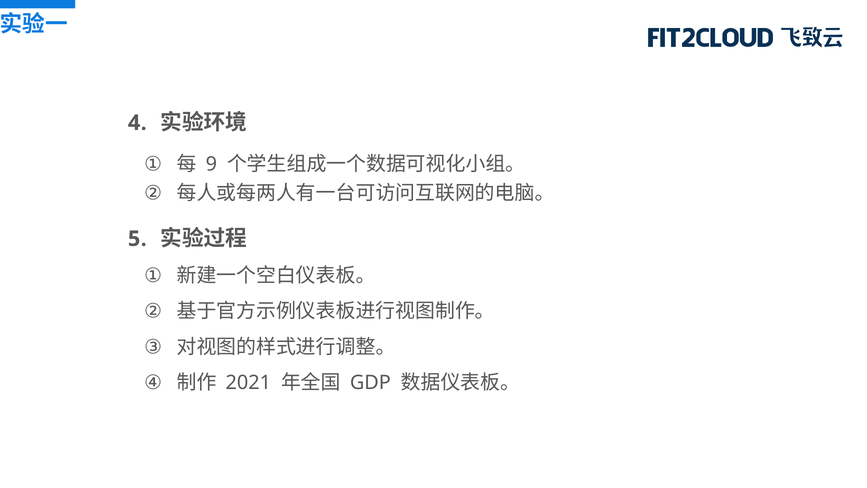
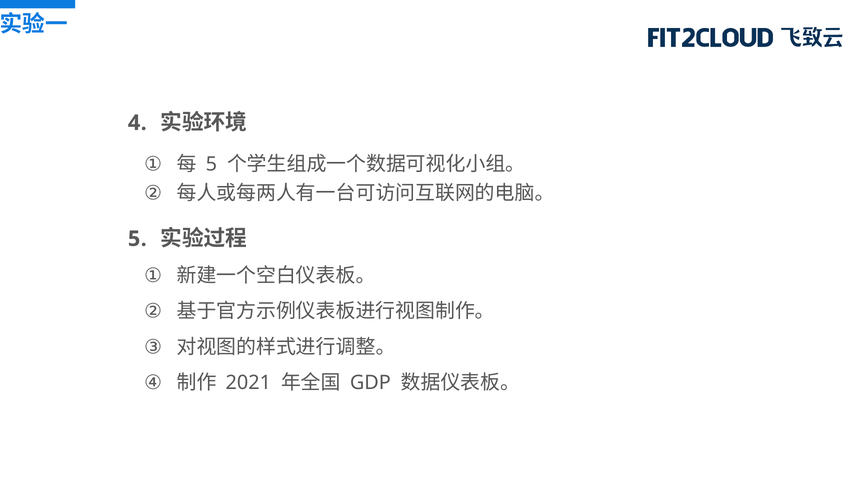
9 at (211, 164): 9 -> 5
